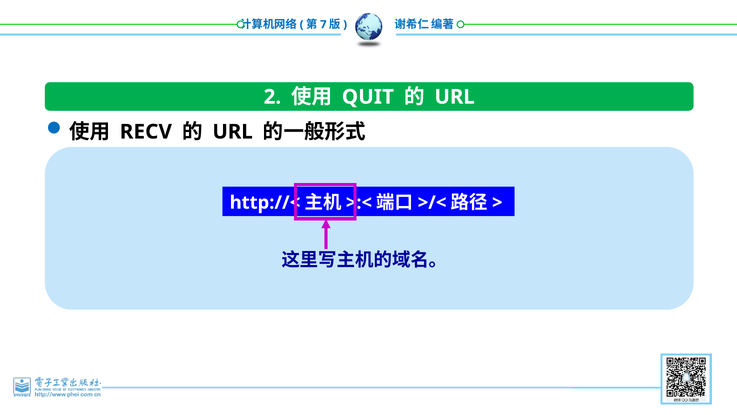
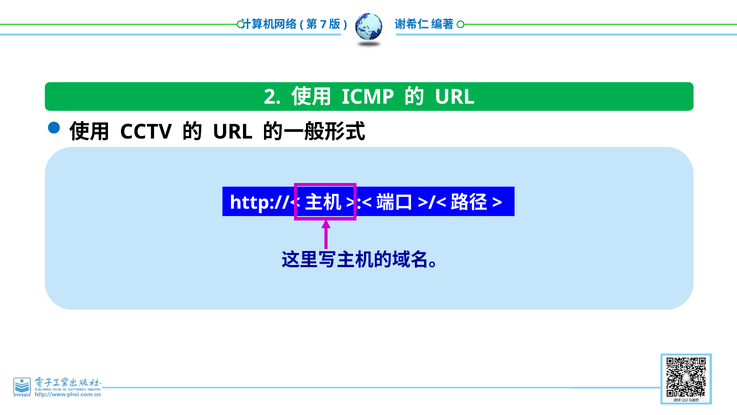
QUIT: QUIT -> ICMP
RECV: RECV -> CCTV
